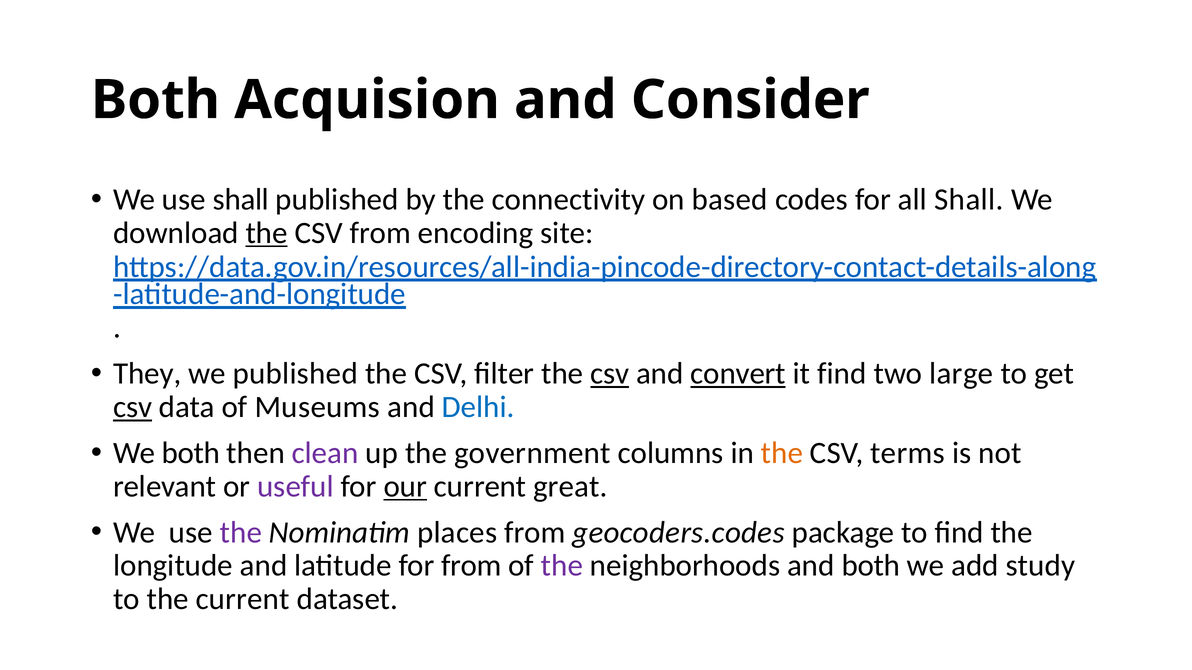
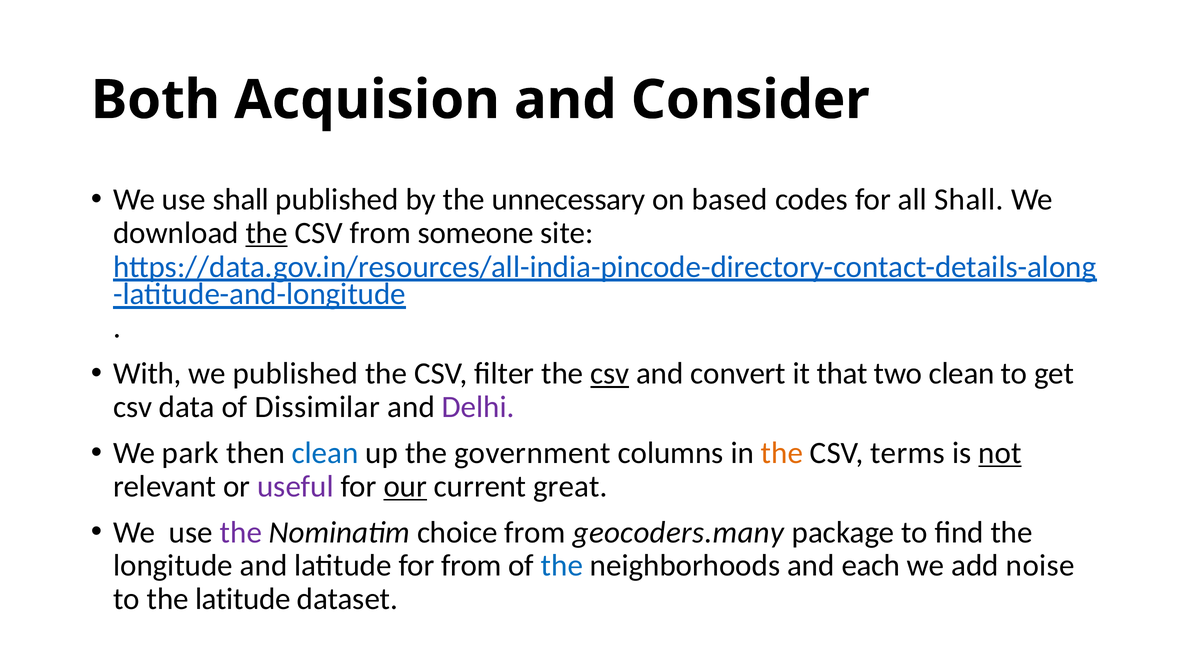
connectivity: connectivity -> unnecessary
encoding: encoding -> someone
They: They -> With
convert underline: present -> none
it find: find -> that
two large: large -> clean
csv at (133, 407) underline: present -> none
Museums: Museums -> Dissimilar
Delhi colour: blue -> purple
We both: both -> park
clean at (325, 453) colour: purple -> blue
not underline: none -> present
places: places -> choice
geocoders.codes: geocoders.codes -> geocoders.many
the at (562, 566) colour: purple -> blue
and both: both -> each
study: study -> noise
the current: current -> latitude
